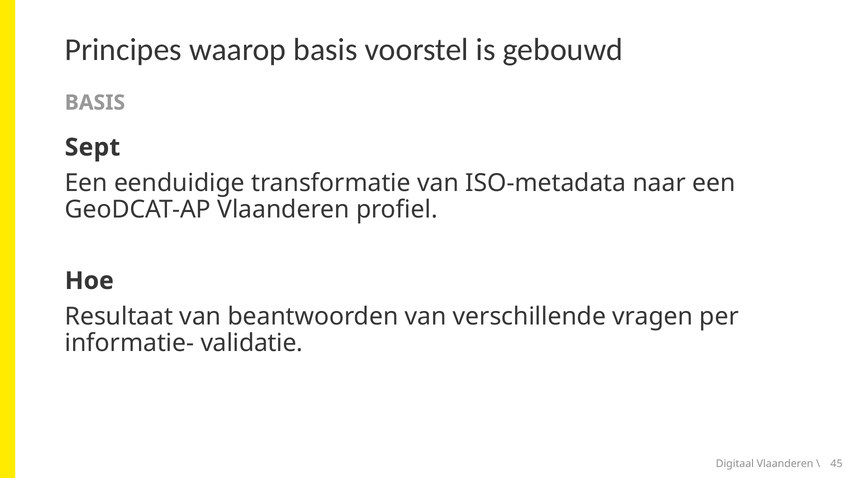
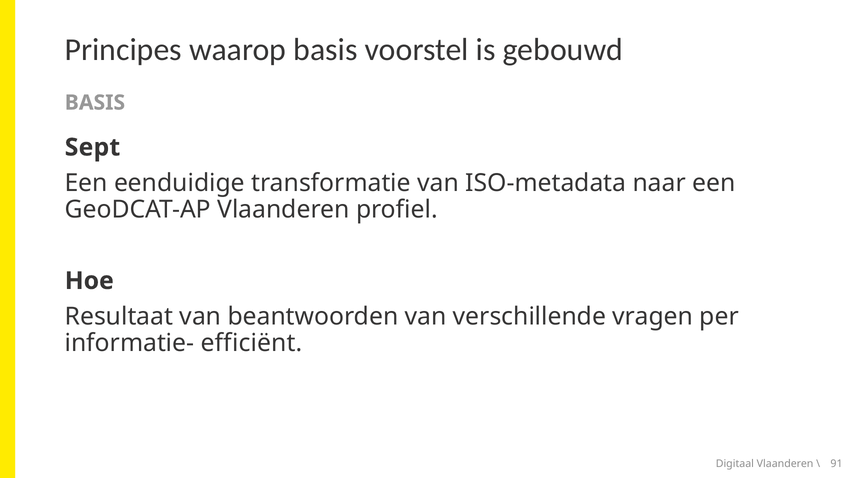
validatie: validatie -> efficiënt
45: 45 -> 91
